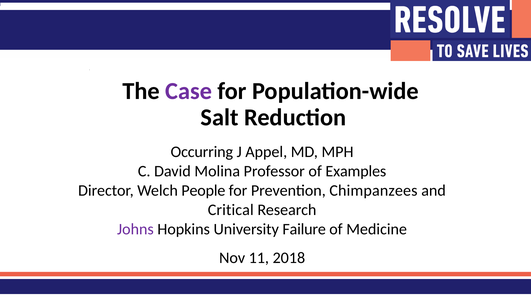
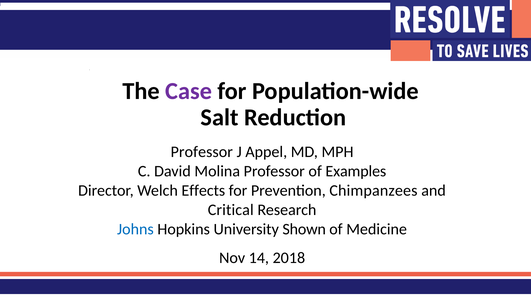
Occurring at (202, 152): Occurring -> Professor
People: People -> Effects
Johns colour: purple -> blue
Failure: Failure -> Shown
11: 11 -> 14
